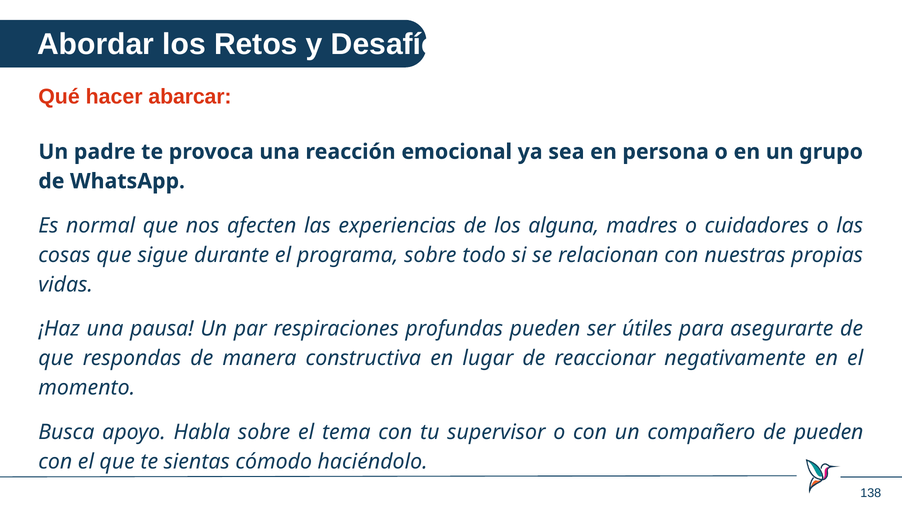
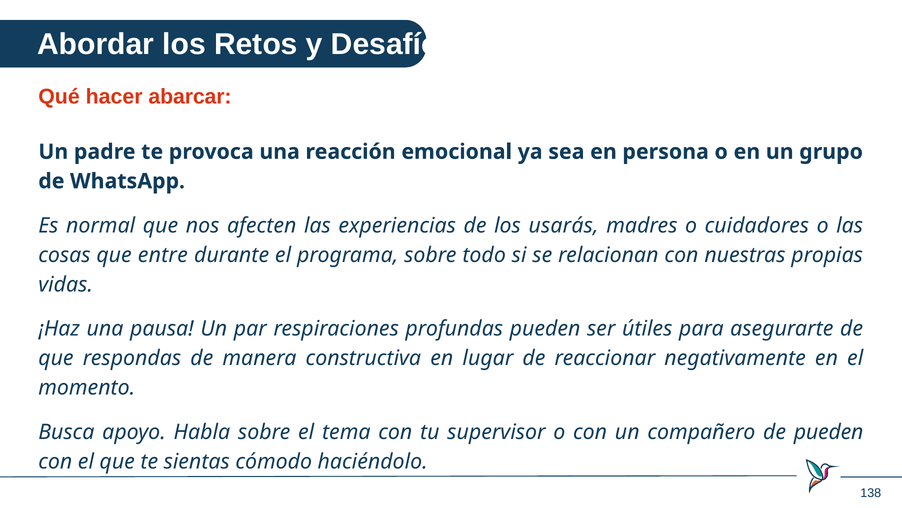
alguna: alguna -> usarás
sigue: sigue -> entre
